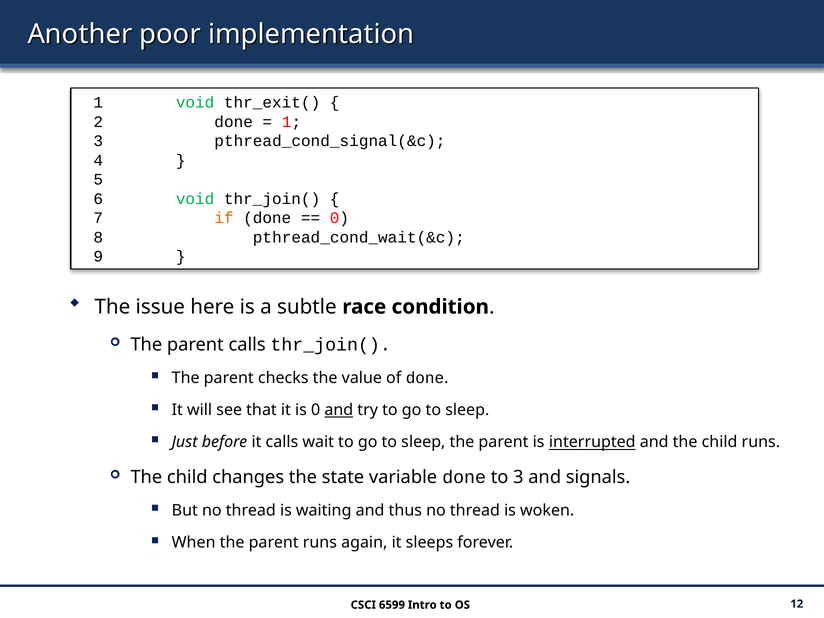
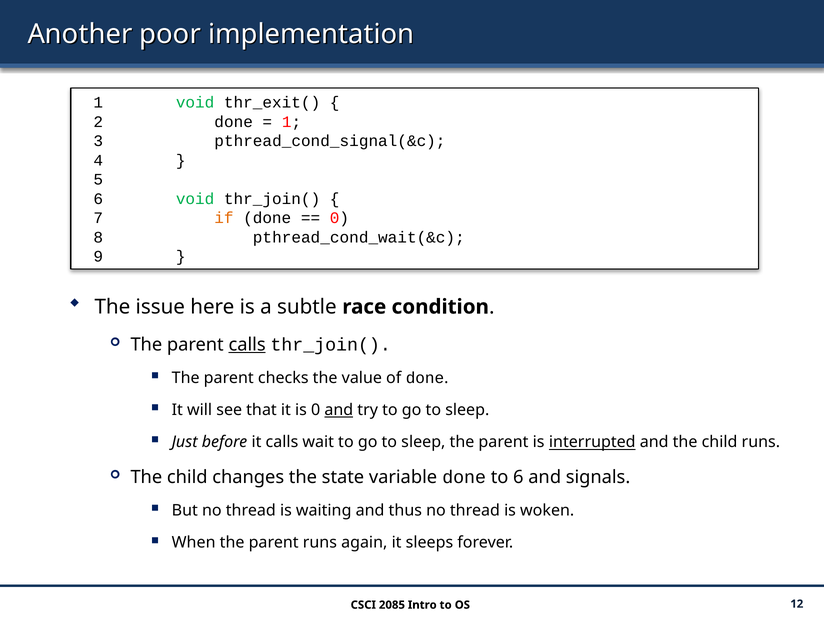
calls at (247, 345) underline: none -> present
to 3: 3 -> 6
6599: 6599 -> 2085
